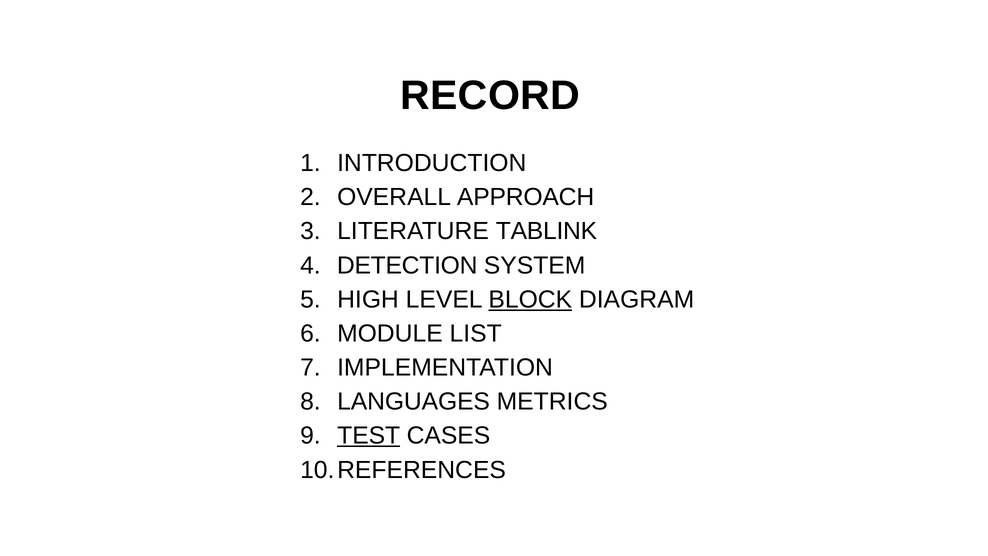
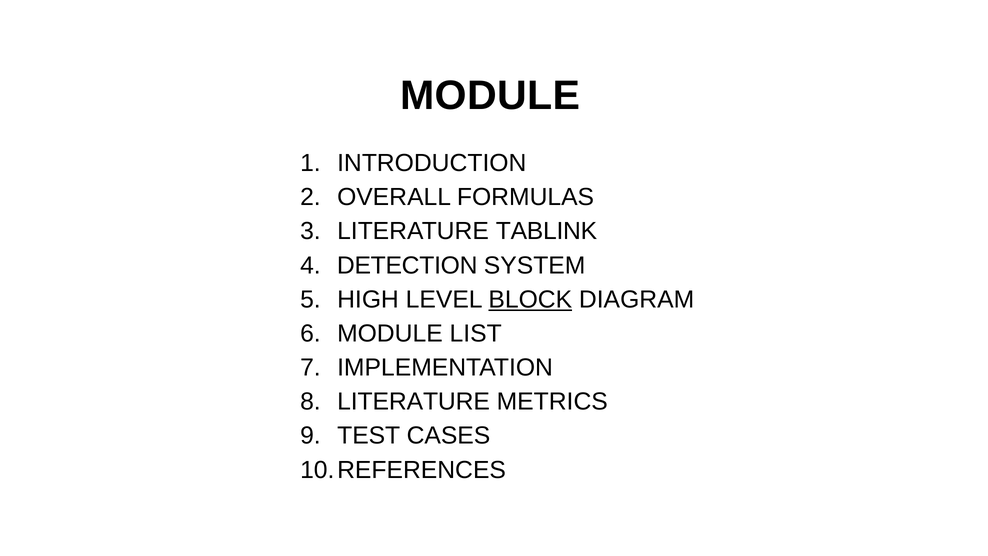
RECORD at (490, 96): RECORD -> MODULE
APPROACH: APPROACH -> FORMULAS
LANGUAGES at (414, 402): LANGUAGES -> LITERATURE
TEST underline: present -> none
